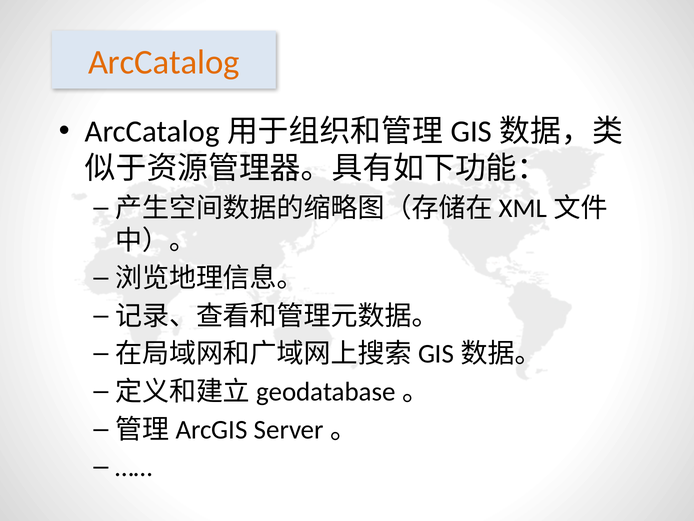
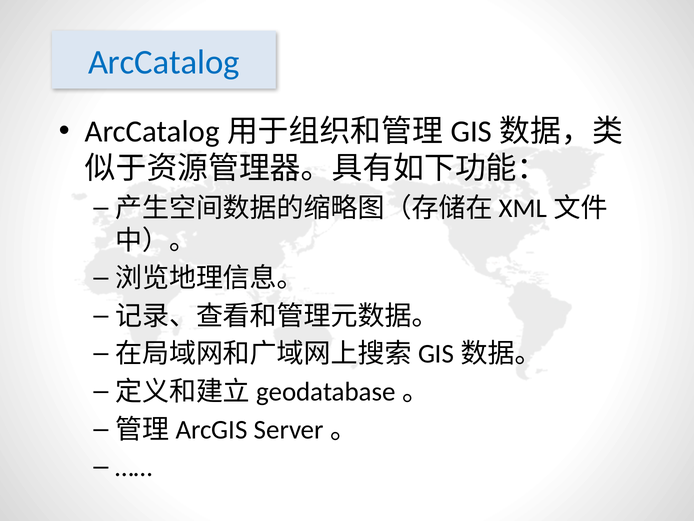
ArcCatalog colour: orange -> blue
